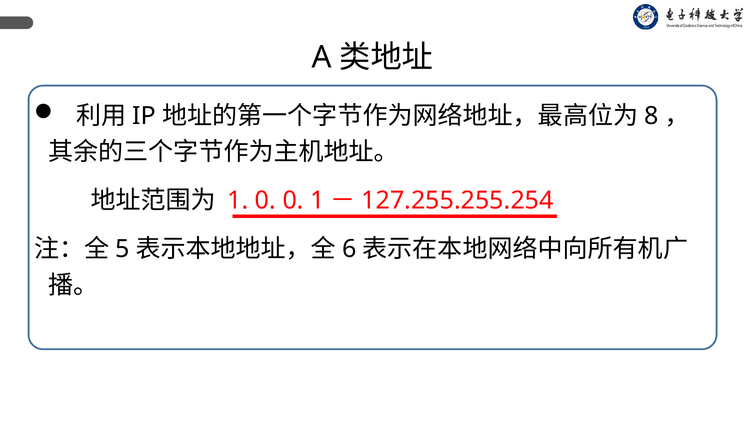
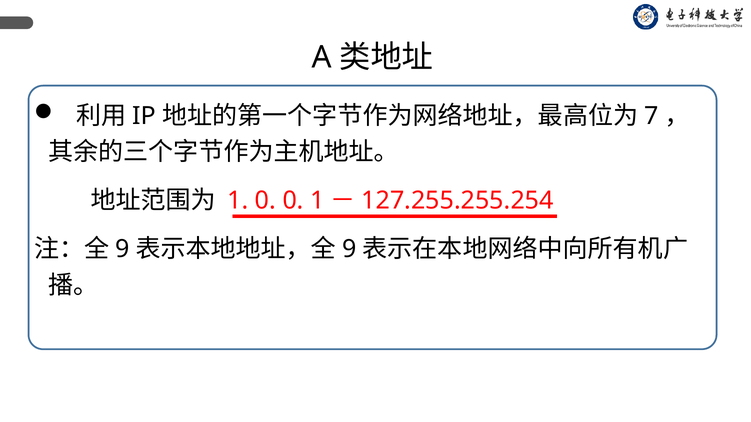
8: 8 -> 7
5 at (122, 250): 5 -> 9
6 at (349, 250): 6 -> 9
